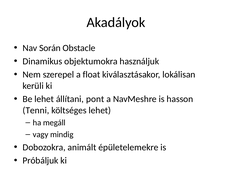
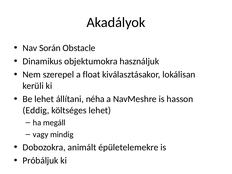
pont: pont -> néha
Tenni: Tenni -> Eddig
